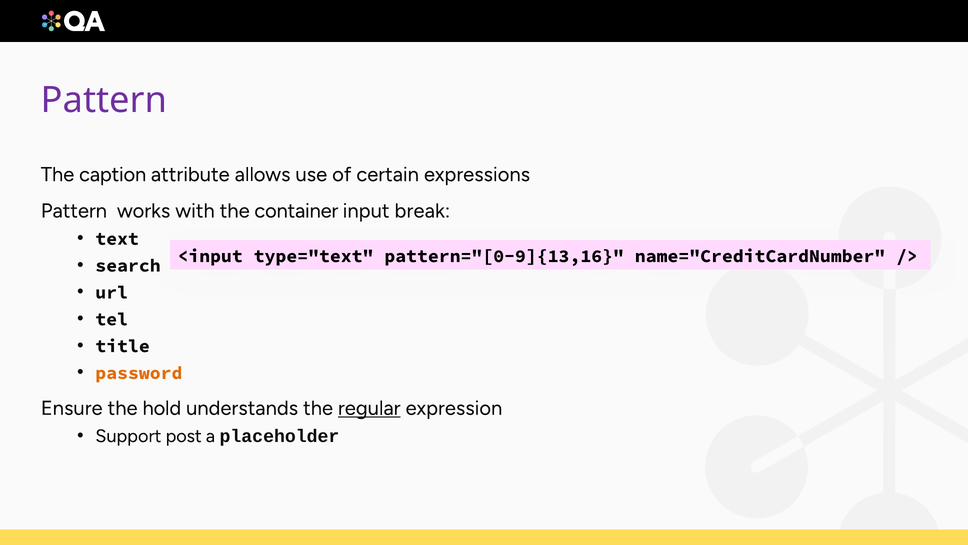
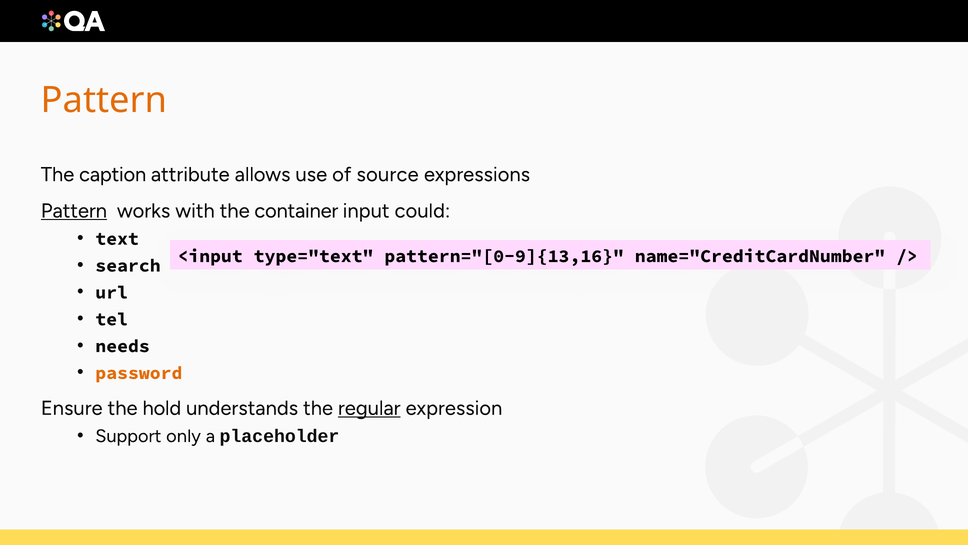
Pattern at (104, 100) colour: purple -> orange
certain: certain -> source
Pattern at (74, 211) underline: none -> present
break: break -> could
title: title -> needs
post: post -> only
